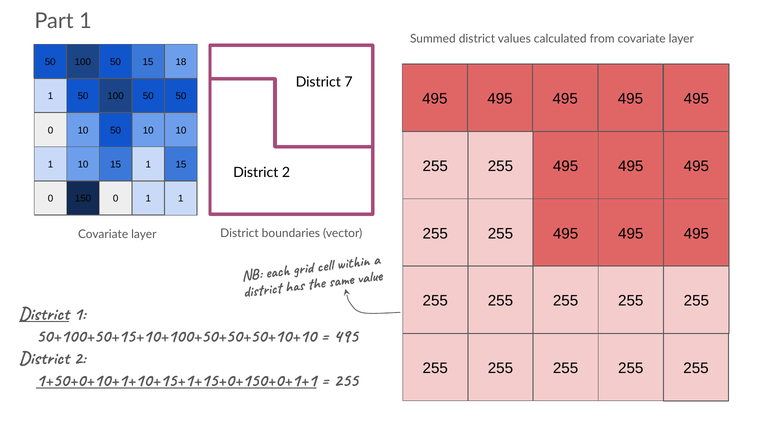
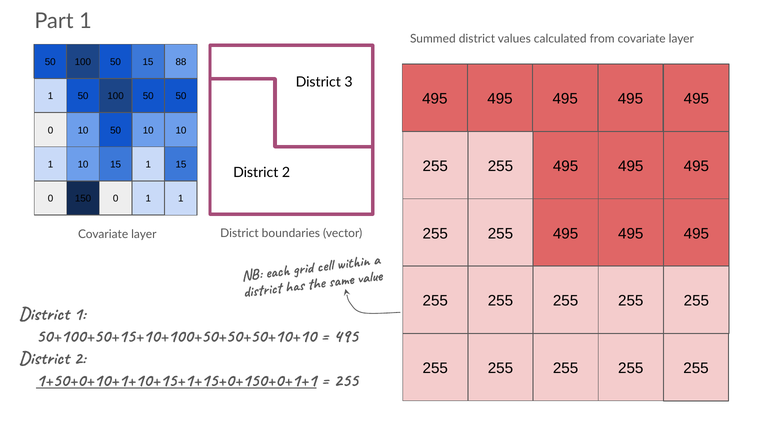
18: 18 -> 88
7: 7 -> 3
District at (44, 314) underline: present -> none
